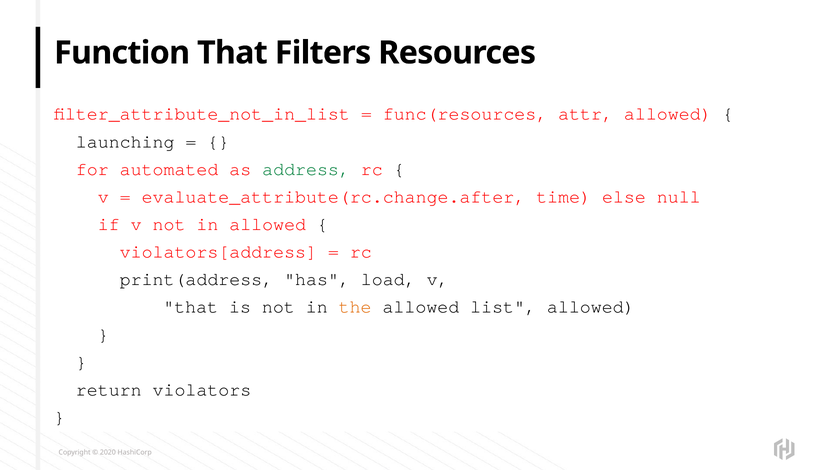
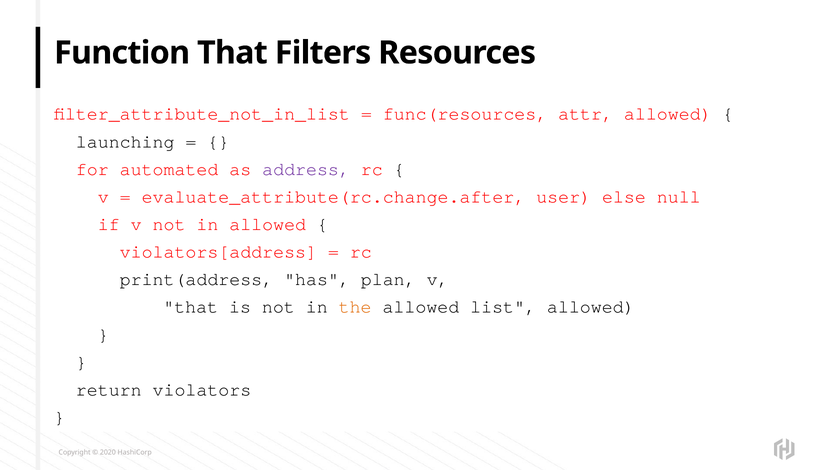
address colour: green -> purple
time: time -> user
load: load -> plan
